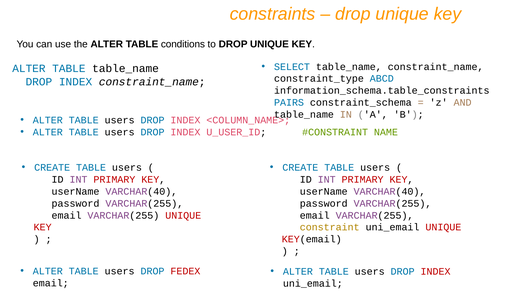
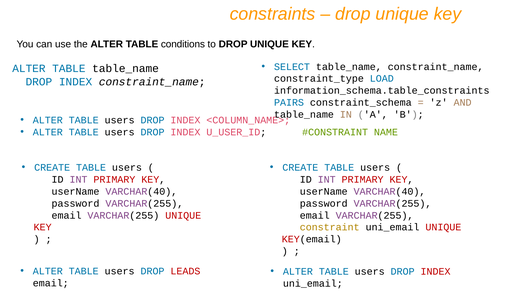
ABCD: ABCD -> LOAD
FEDEX: FEDEX -> LEADS
